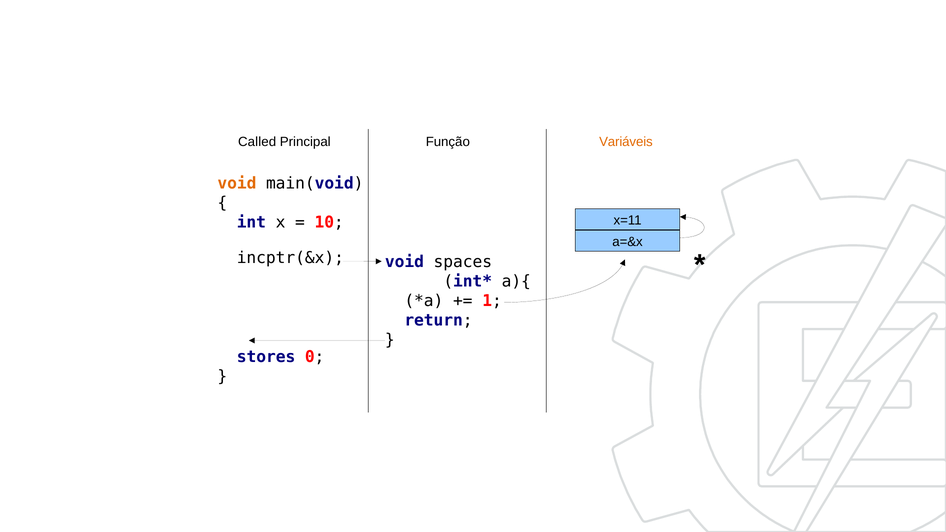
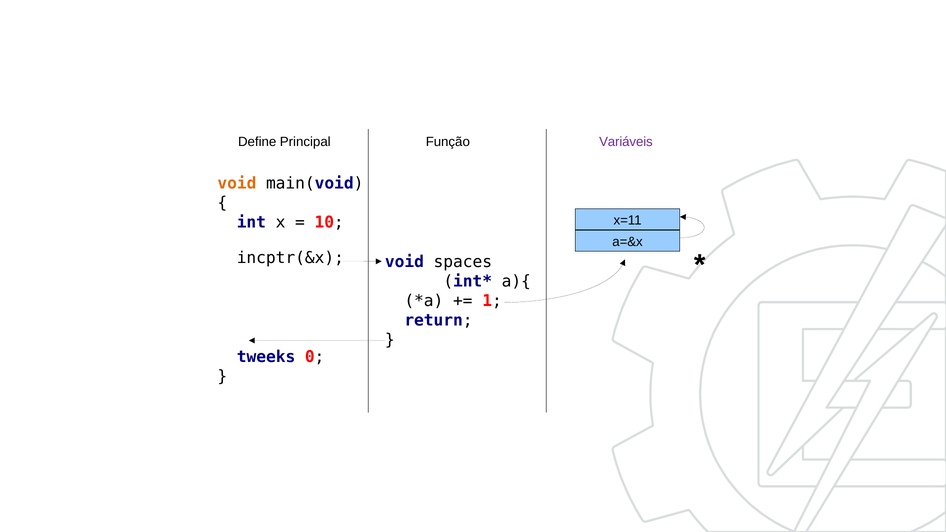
Called: Called -> Define
Variáveis colour: orange -> purple
stores: stores -> tweeks
